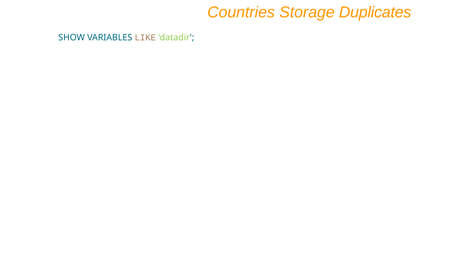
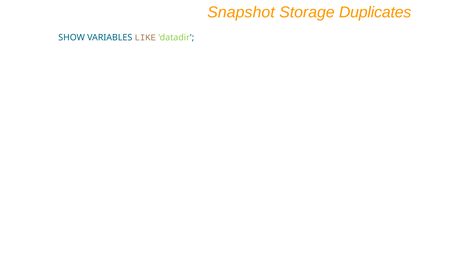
Countries: Countries -> Snapshot
